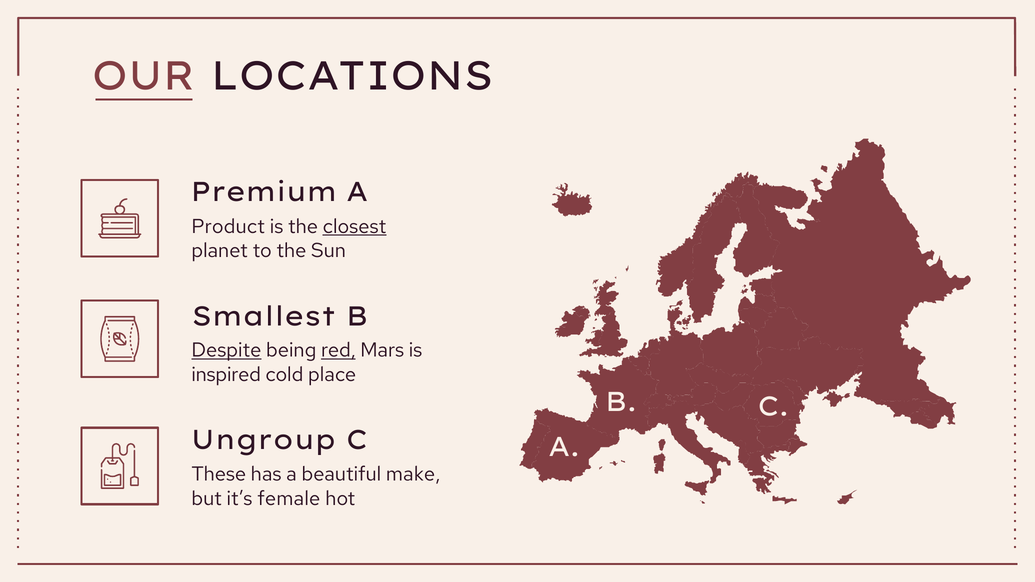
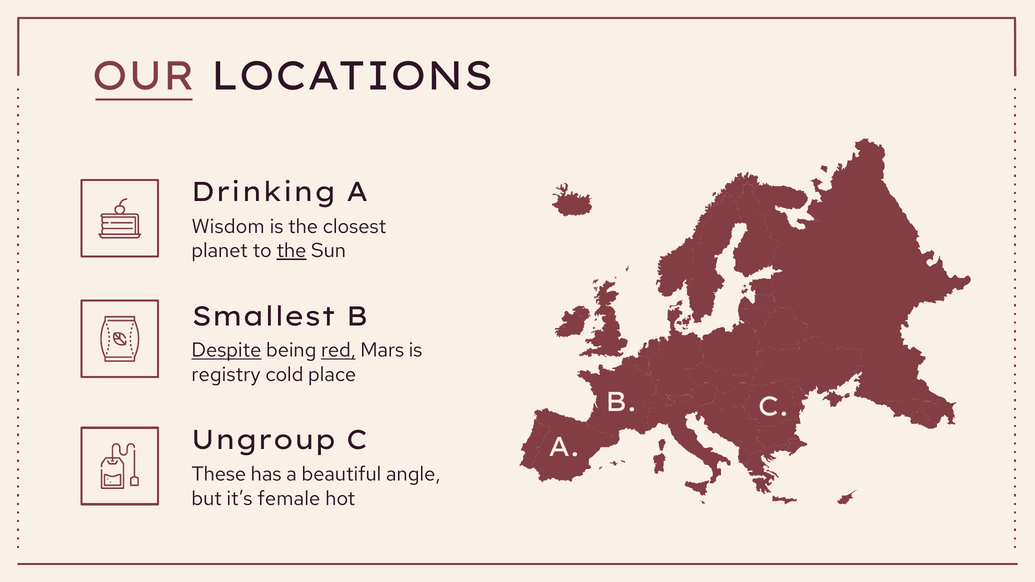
Premium: Premium -> Drinking
Product: Product -> Wisdom
closest underline: present -> none
the at (291, 251) underline: none -> present
inspired: inspired -> registry
make: make -> angle
